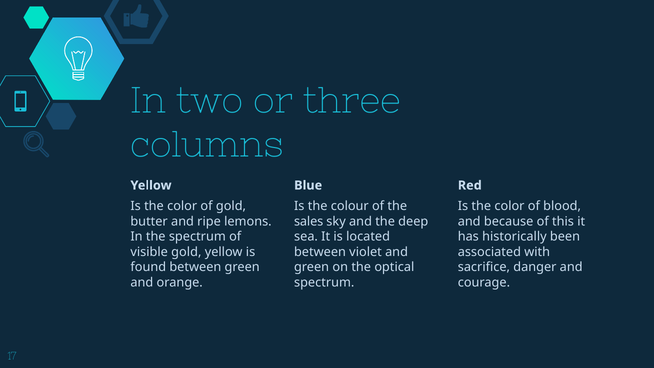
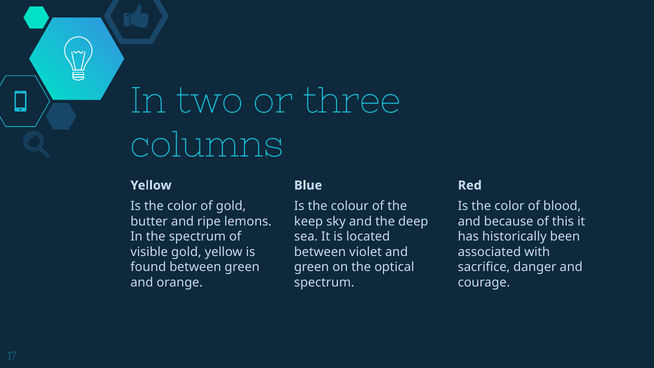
sales: sales -> keep
